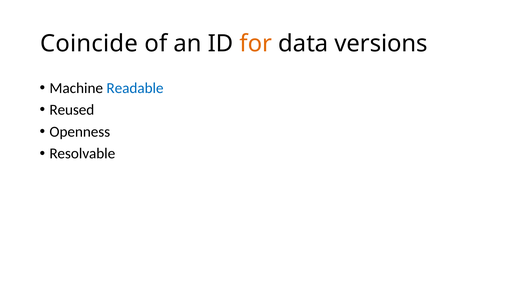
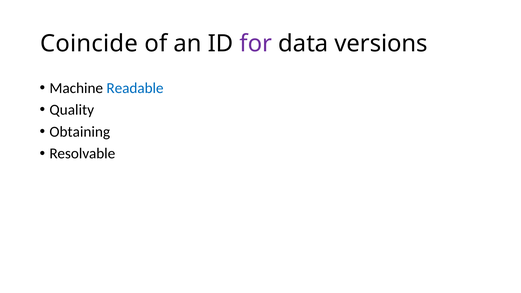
for colour: orange -> purple
Reused: Reused -> Quality
Openness: Openness -> Obtaining
